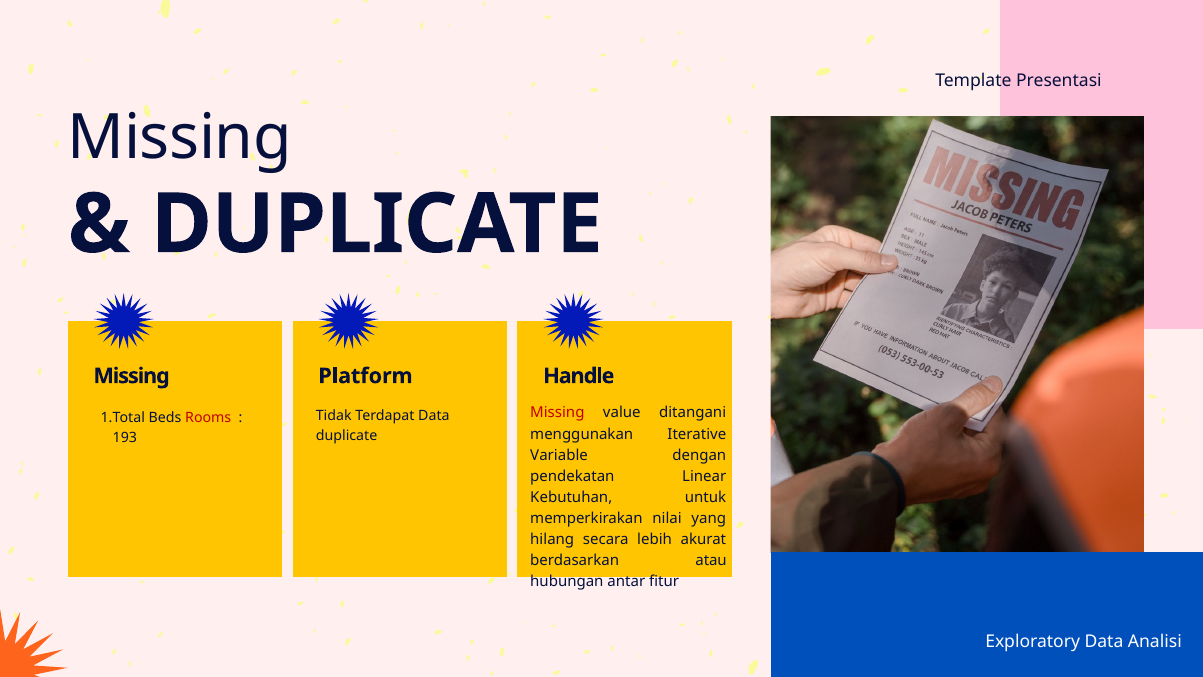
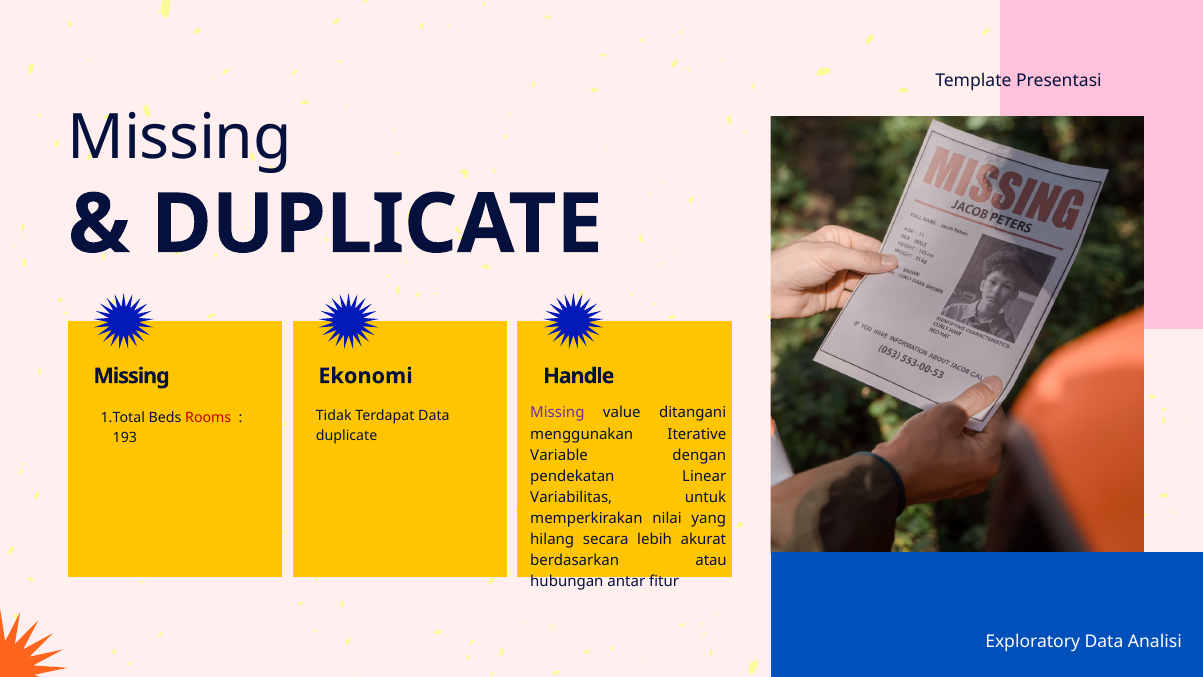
Platform: Platform -> Ekonomi
Missing at (557, 413) colour: red -> purple
Kebutuhan: Kebutuhan -> Variabilitas
